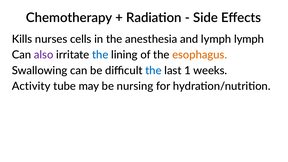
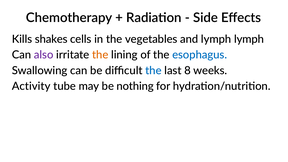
nurses: nurses -> shakes
anesthesia: anesthesia -> vegetables
the at (100, 55) colour: blue -> orange
esophagus colour: orange -> blue
1: 1 -> 8
nursing: nursing -> nothing
